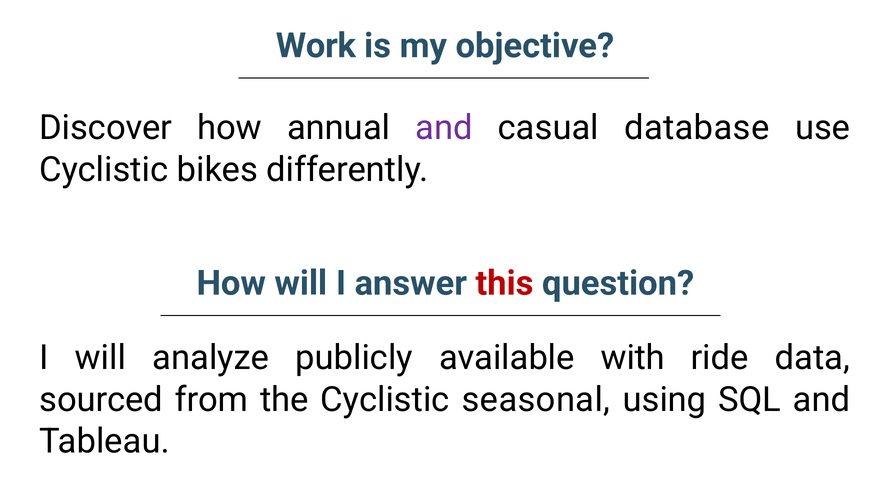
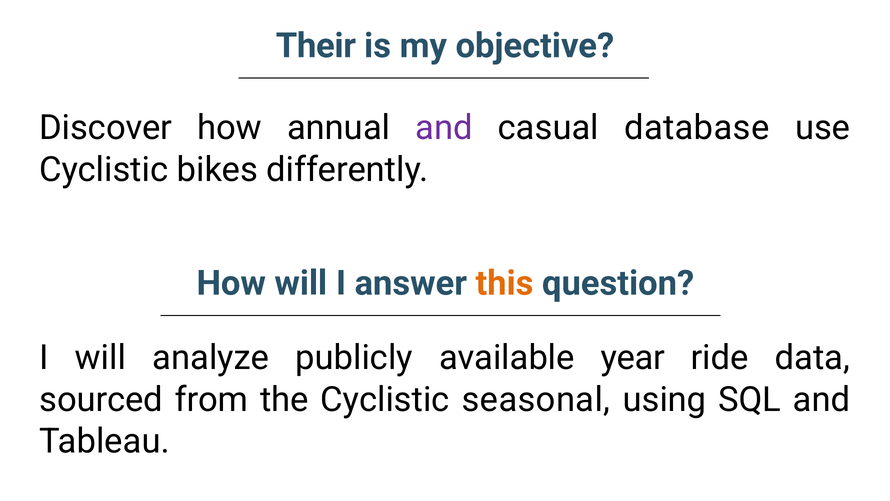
Work: Work -> Their
this colour: red -> orange
with: with -> year
